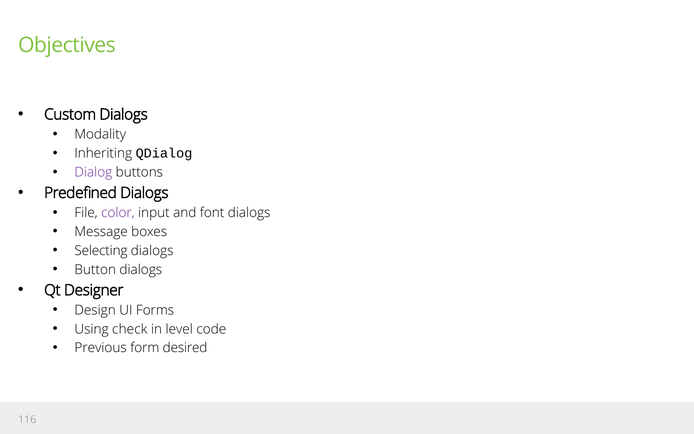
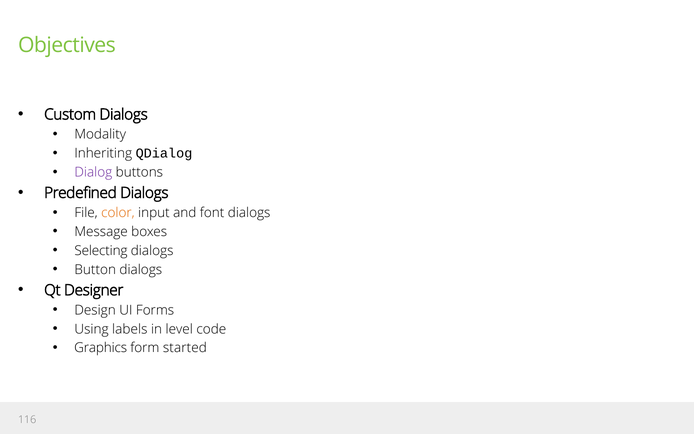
color colour: purple -> orange
check: check -> labels
Previous: Previous -> Graphics
desired: desired -> started
